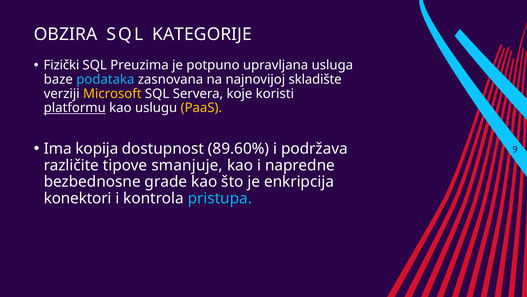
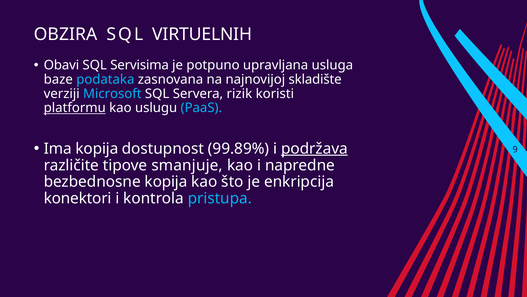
KATEGORIJE: KATEGORIJE -> VIRTUELNIH
Fizički: Fizički -> Obavi
Preuzima: Preuzima -> Servisima
Microsoft colour: yellow -> light blue
koje: koje -> rizik
PaaS colour: yellow -> light blue
89.60%: 89.60% -> 99.89%
podržava underline: none -> present
bezbednosne grade: grade -> kopija
